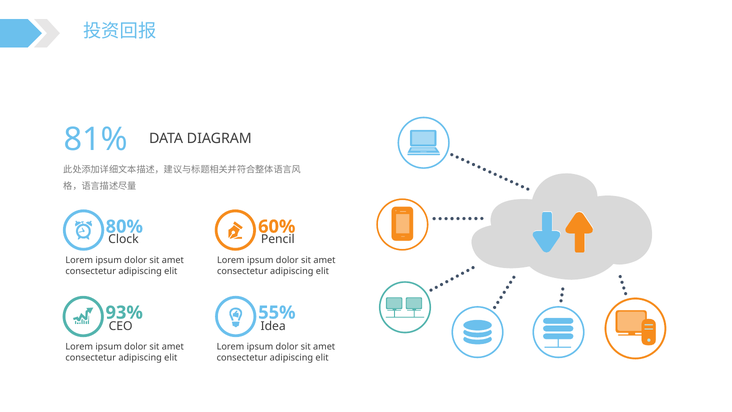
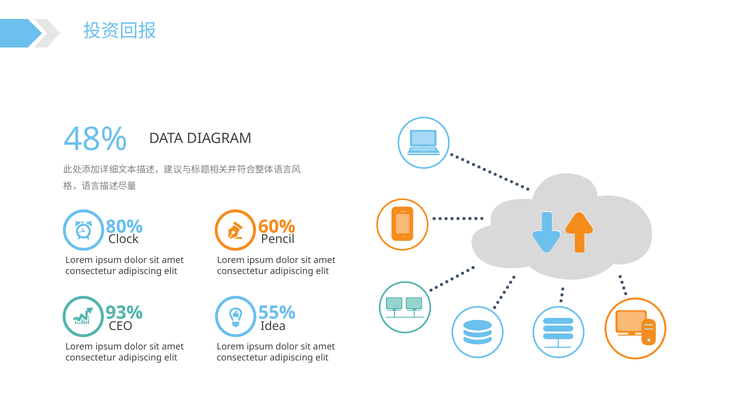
81%: 81% -> 48%
